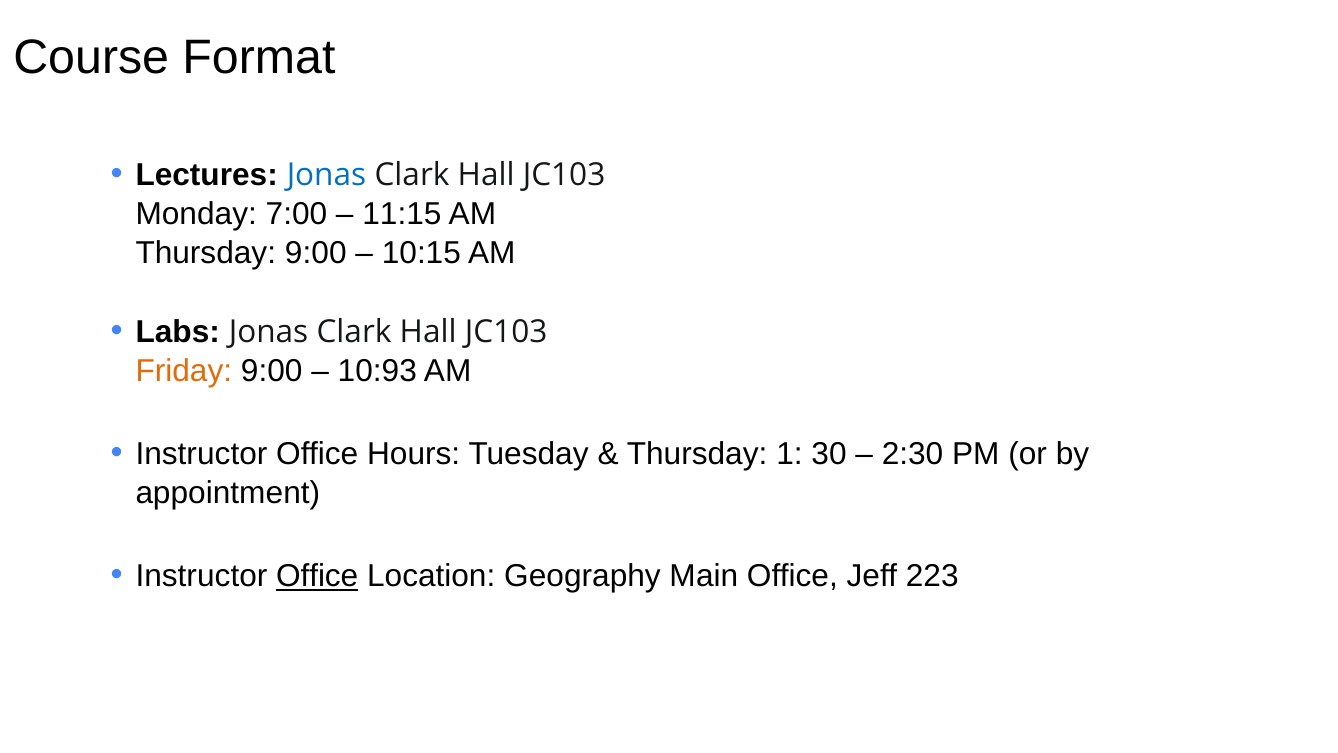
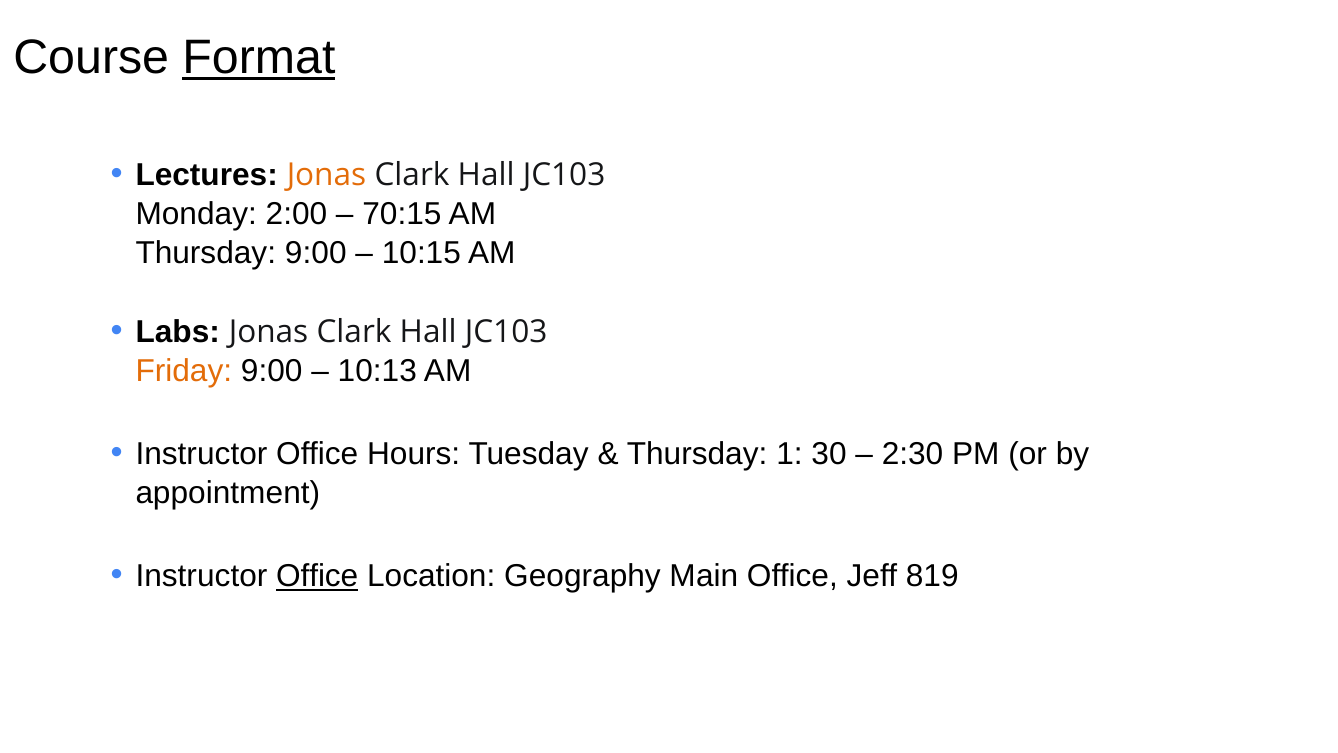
Format underline: none -> present
Jonas at (326, 175) colour: blue -> orange
7:00: 7:00 -> 2:00
11:15: 11:15 -> 70:15
10:93: 10:93 -> 10:13
223: 223 -> 819
